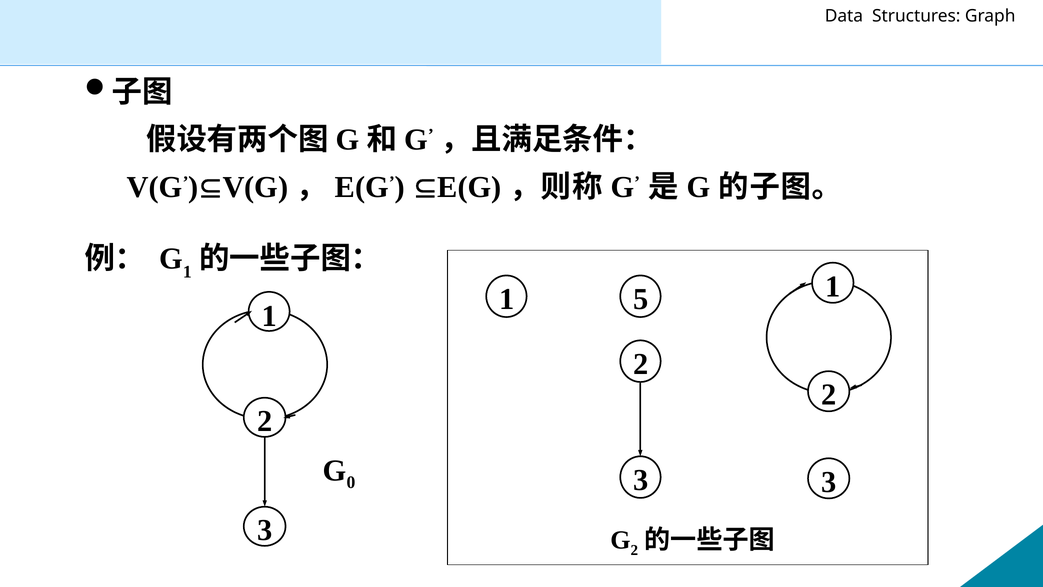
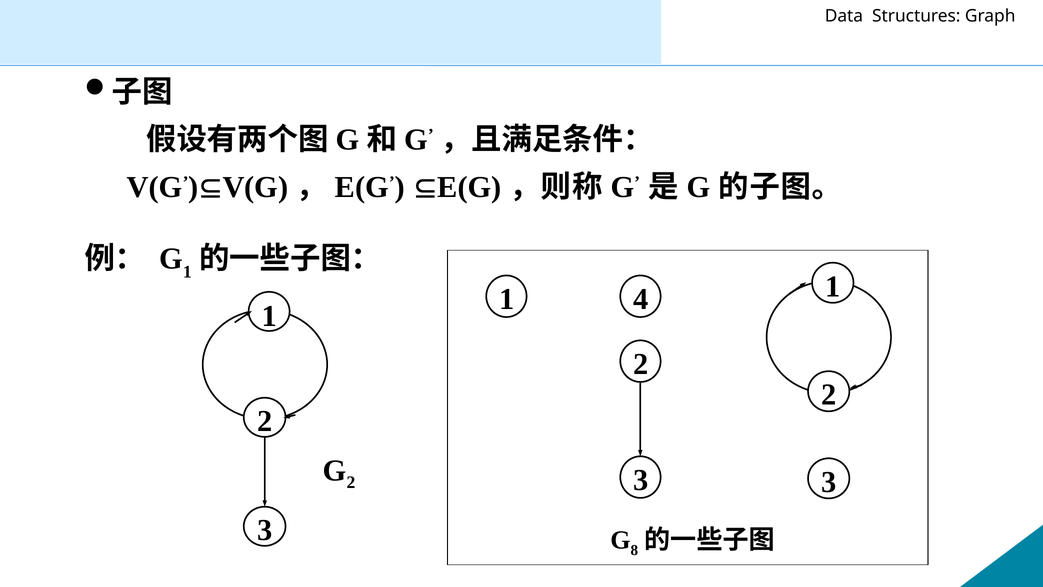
5: 5 -> 4
0 at (351, 482): 0 -> 2
2 at (634, 550): 2 -> 8
